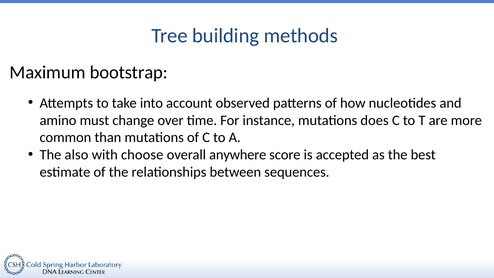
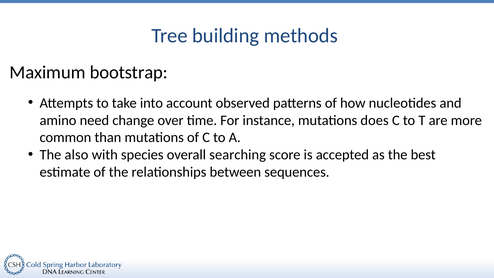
must: must -> need
choose: choose -> species
anywhere: anywhere -> searching
